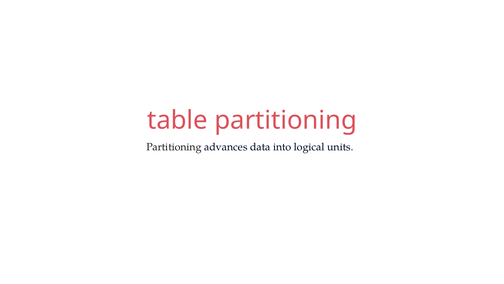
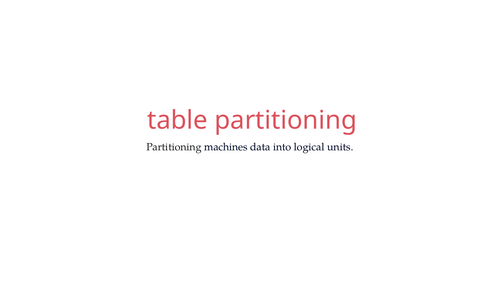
advances: advances -> machines
